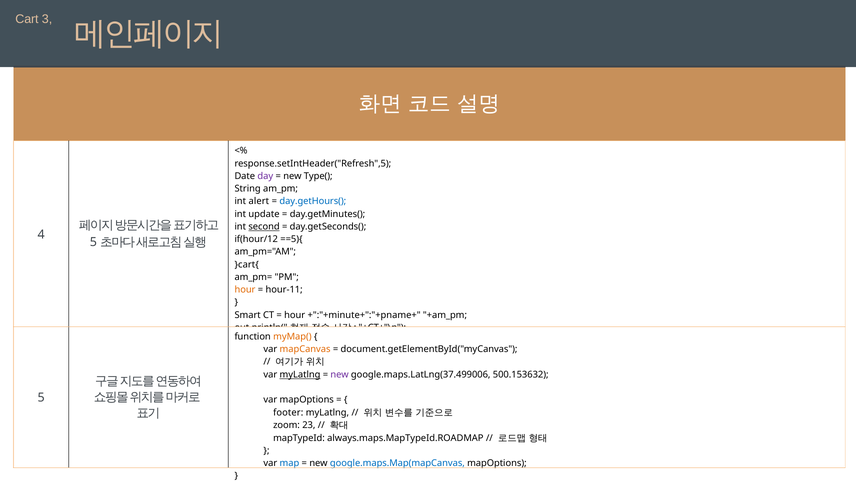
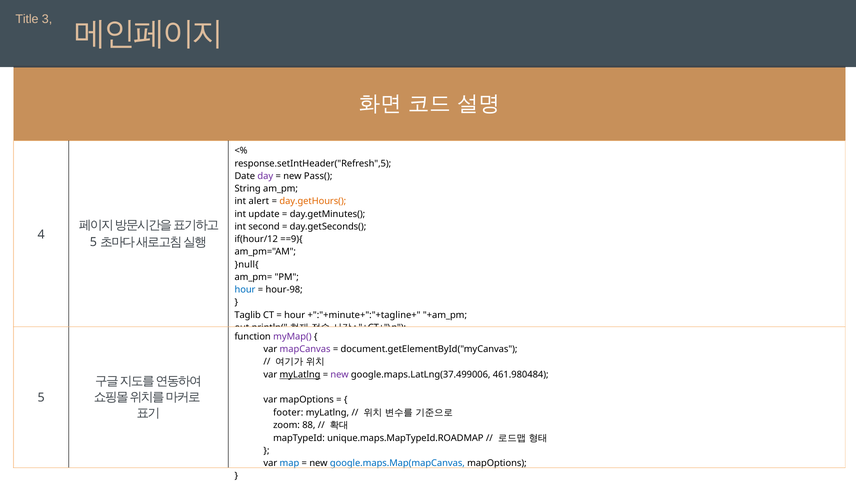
Cart: Cart -> Title
Type(: Type( -> Pass(
day.getHours( colour: blue -> orange
second underline: present -> none
==5){: ==5){ -> ==9){
}cart{: }cart{ -> }null{
hour at (245, 290) colour: orange -> blue
hour-11: hour-11 -> hour-98
Smart: Smart -> Taglib
+":"+minute+":"+pname+: +":"+minute+":"+pname+ -> +":"+minute+":"+tagline+
myMap( colour: orange -> purple
mapCanvas colour: orange -> purple
500.153632: 500.153632 -> 461.980484
23: 23 -> 88
always.maps.MapTypeId.ROADMAP: always.maps.MapTypeId.ROADMAP -> unique.maps.MapTypeId.ROADMAP
